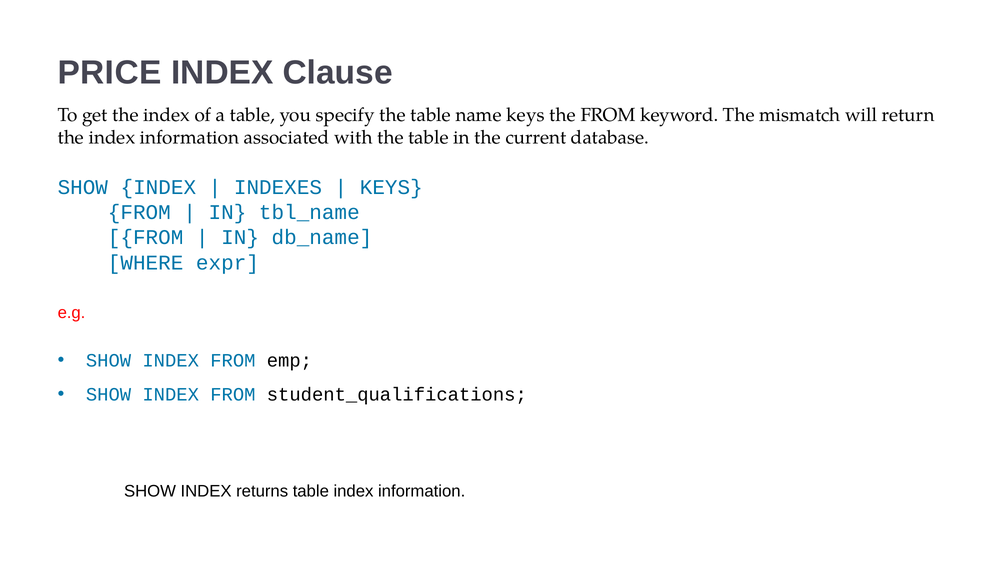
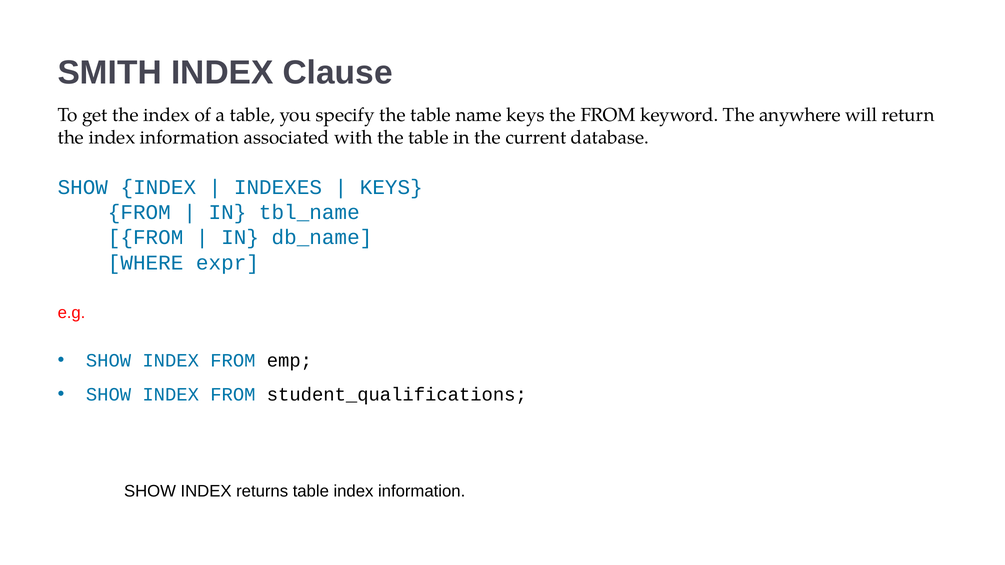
PRICE: PRICE -> SMITH
mismatch: mismatch -> anywhere
